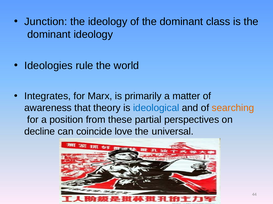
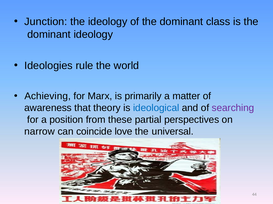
Integrates: Integrates -> Achieving
searching colour: orange -> purple
decline: decline -> narrow
